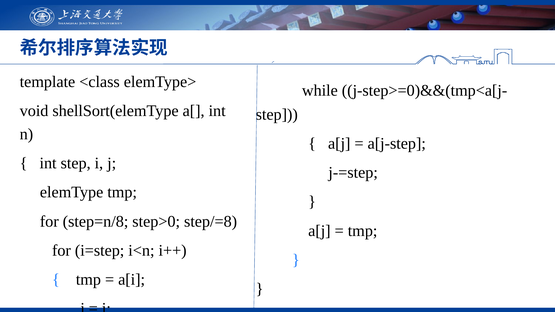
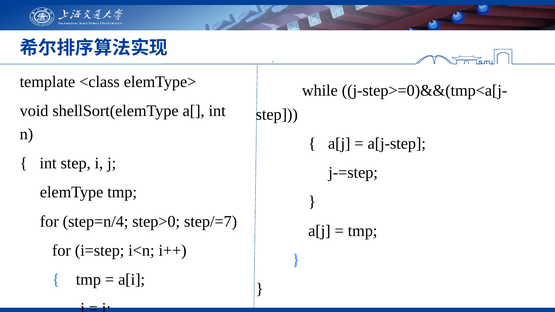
step=n/8: step=n/8 -> step=n/4
step/=8: step/=8 -> step/=7
